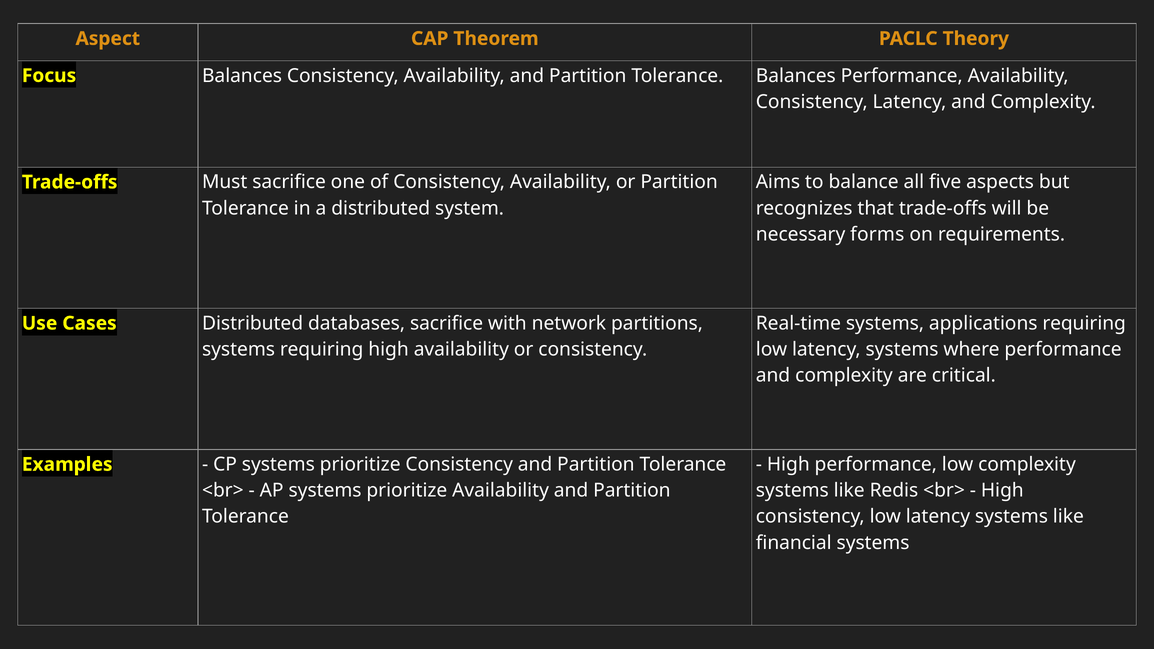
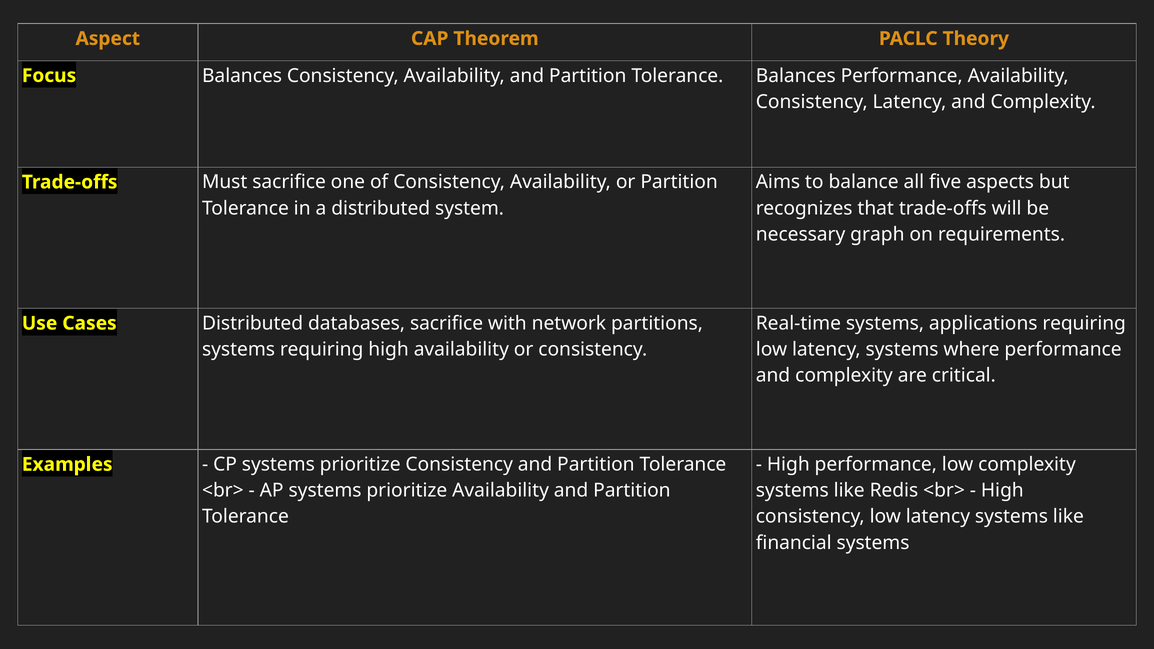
forms: forms -> graph
